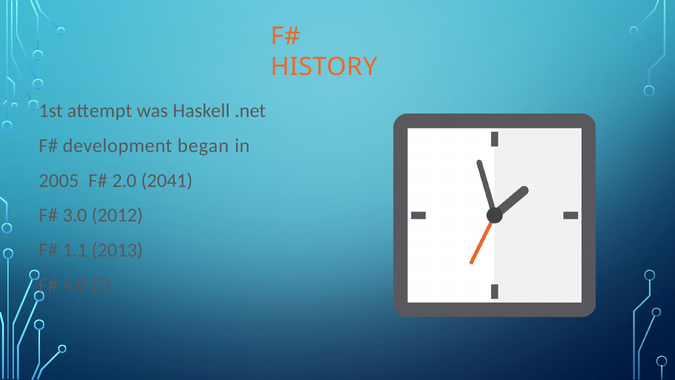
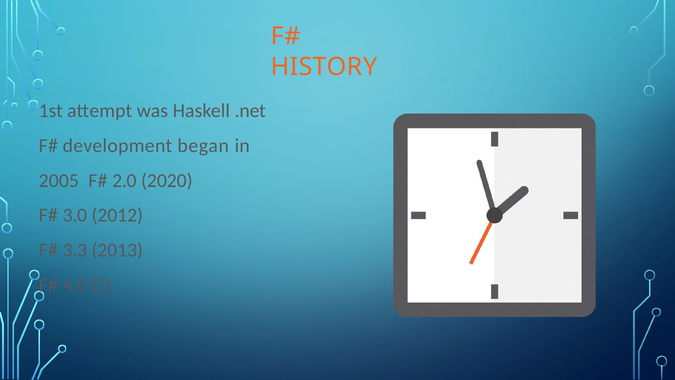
2041: 2041 -> 2020
1.1: 1.1 -> 3.3
